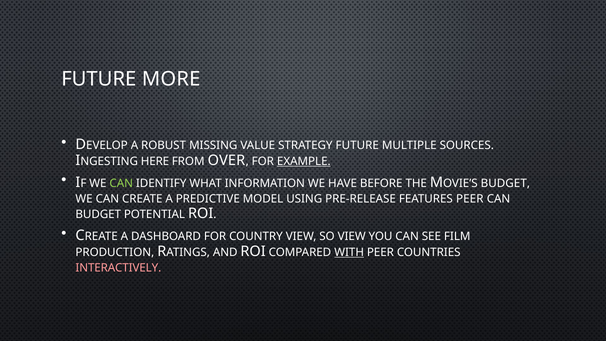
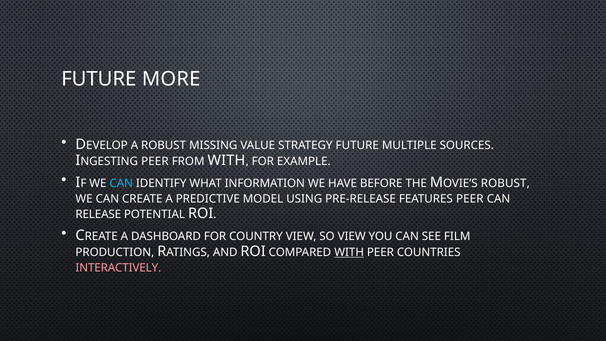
HERE at (155, 161): HERE -> PEER
FROM OVER: OVER -> WITH
EXAMPLE underline: present -> none
CAN at (121, 183) colour: light green -> light blue
BUDGET at (505, 183): BUDGET -> ROBUST
BUDGET at (98, 215): BUDGET -> RELEASE
